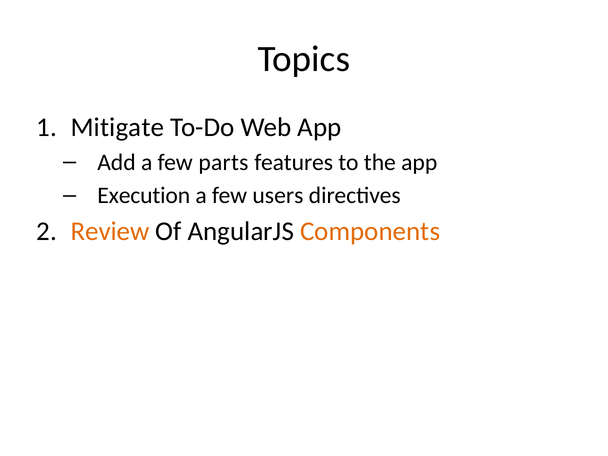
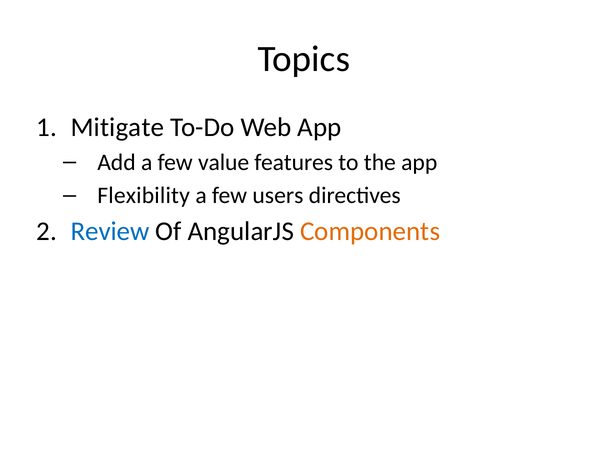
parts: parts -> value
Execution: Execution -> Flexibility
Review colour: orange -> blue
